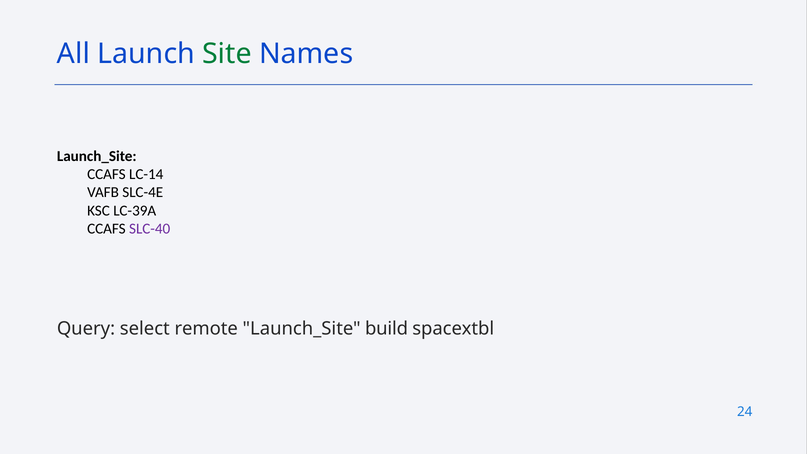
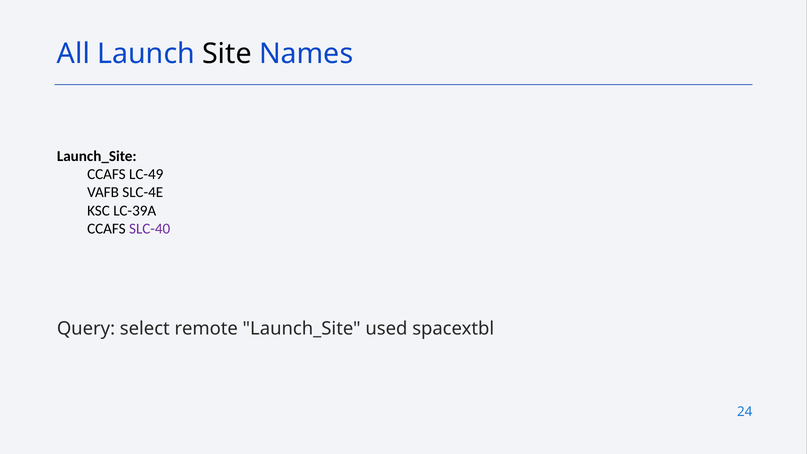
Site colour: green -> black
LC-14: LC-14 -> LC-49
build: build -> used
